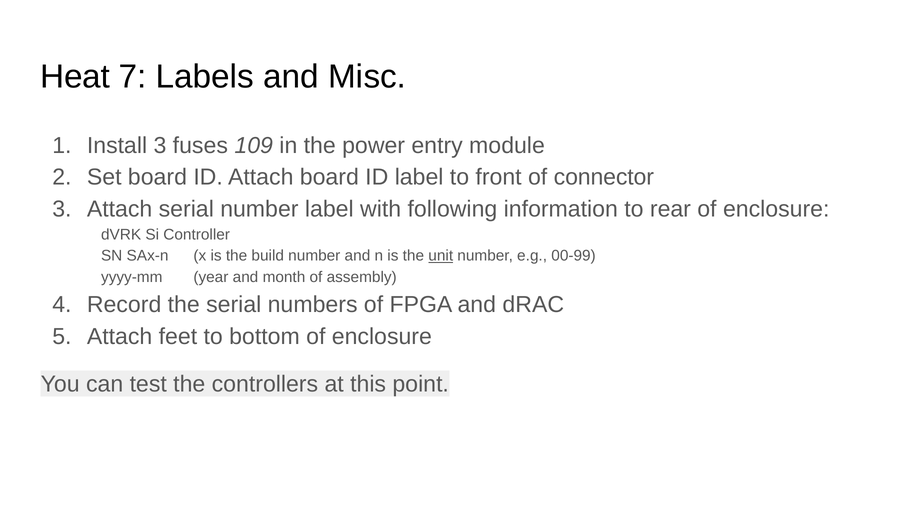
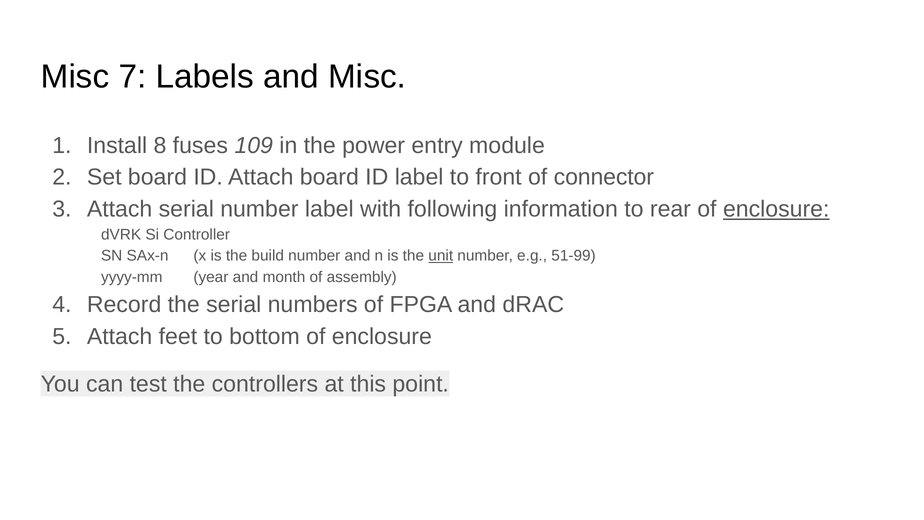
Heat at (75, 77): Heat -> Misc
Install 3: 3 -> 8
enclosure at (776, 209) underline: none -> present
00-99: 00-99 -> 51-99
